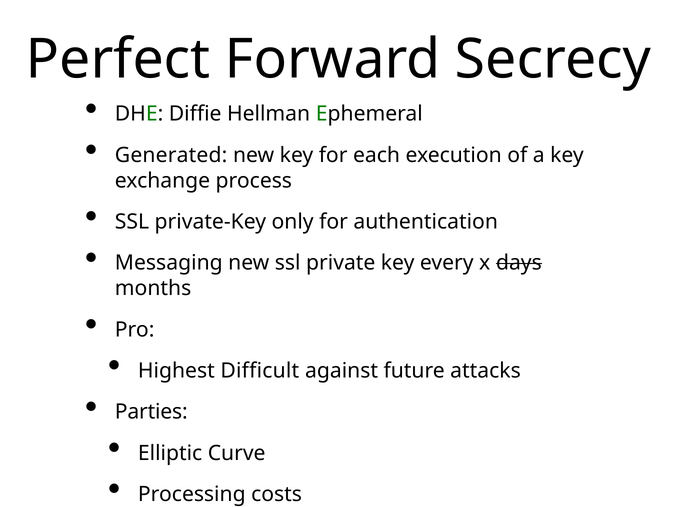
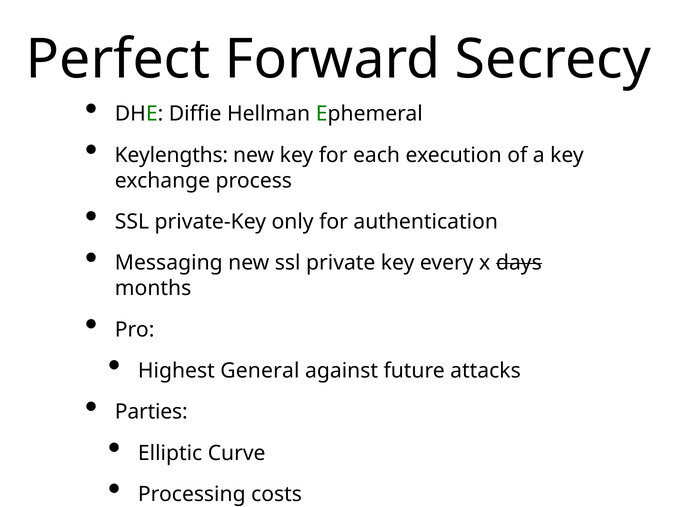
Generated: Generated -> Keylengths
Difficult: Difficult -> General
